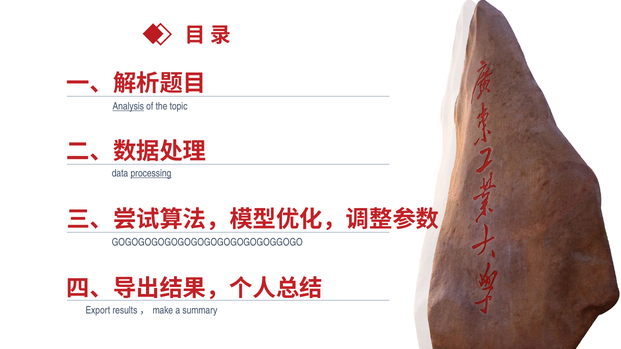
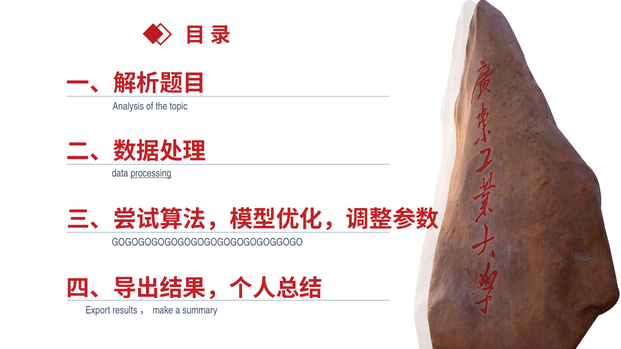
Analysis underline: present -> none
